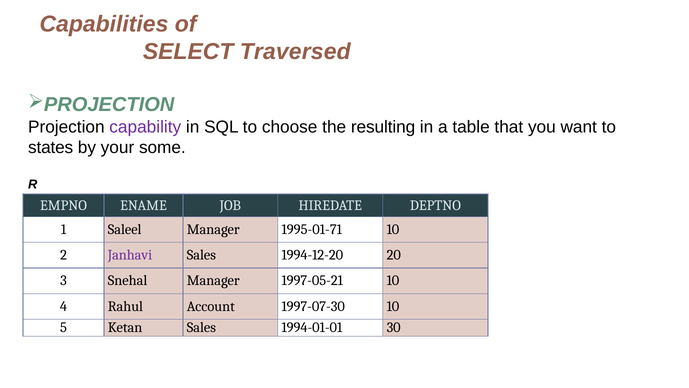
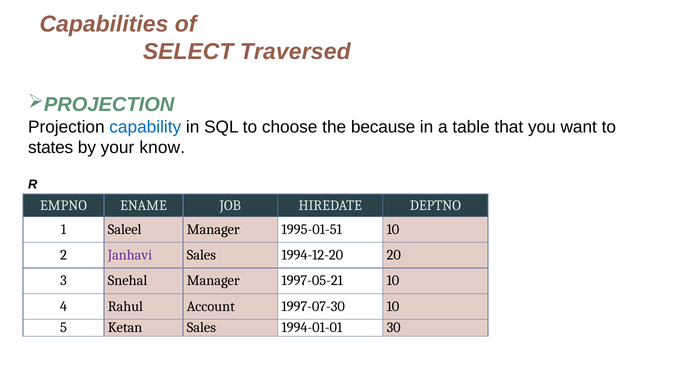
capability colour: purple -> blue
resulting: resulting -> because
some: some -> know
1995-01-71: 1995-01-71 -> 1995-01-51
